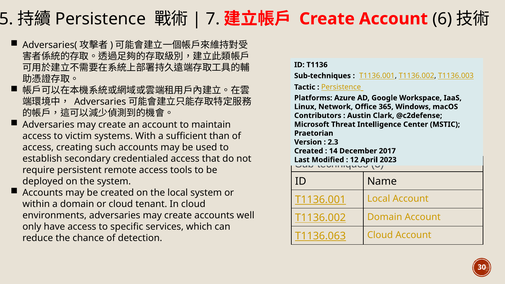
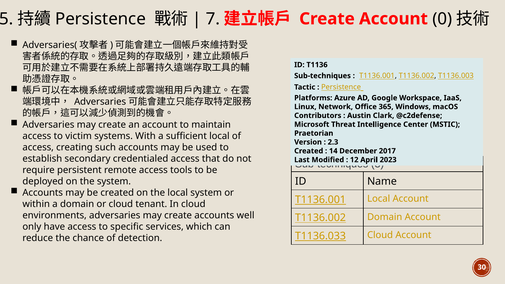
6: 6 -> 0
sufficient than: than -> local
T1136.063: T1136.063 -> T1136.033
